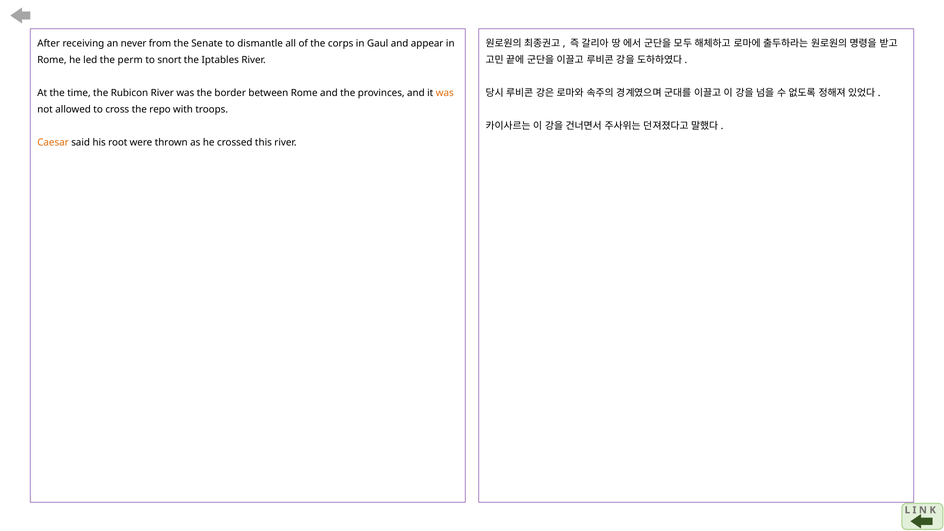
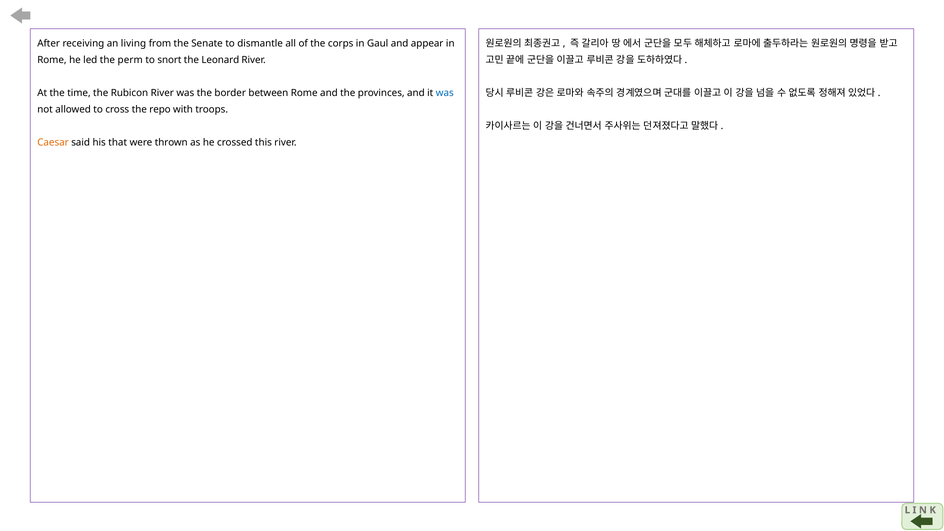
never: never -> living
Iptables: Iptables -> Leonard
was at (445, 93) colour: orange -> blue
root: root -> that
